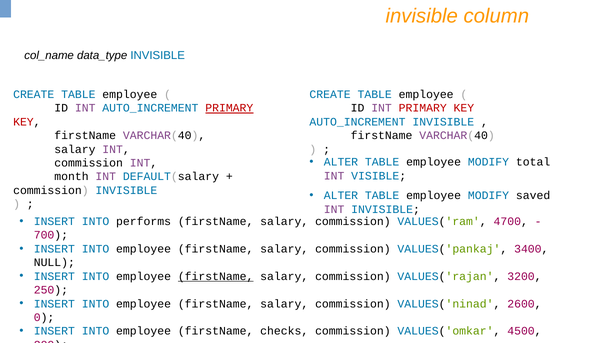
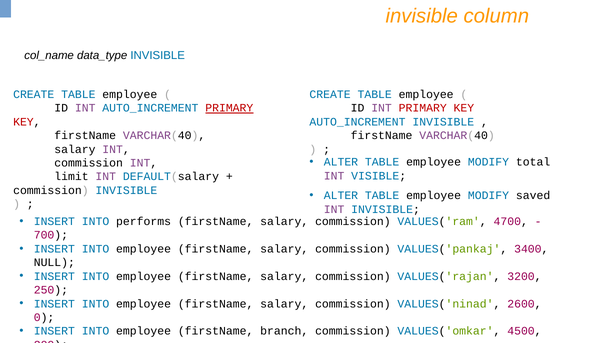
month: month -> limit
firstName at (216, 276) underline: present -> none
checks: checks -> branch
